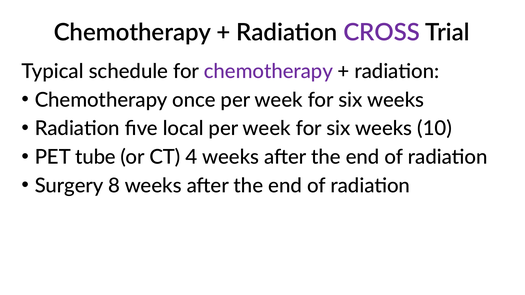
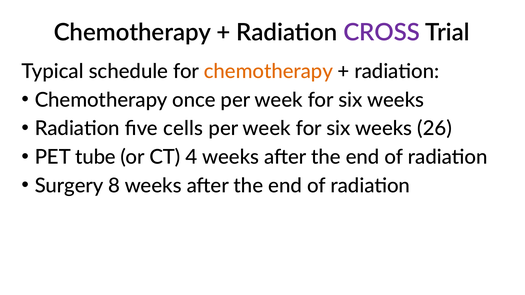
chemotherapy at (268, 71) colour: purple -> orange
local: local -> cells
10: 10 -> 26
